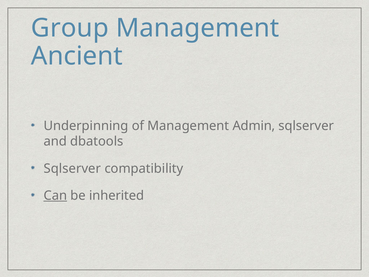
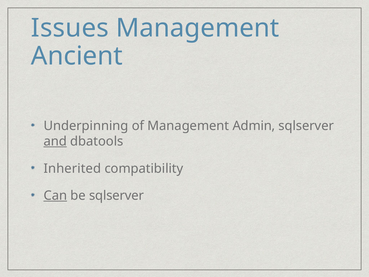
Group: Group -> Issues
and underline: none -> present
Sqlserver at (72, 168): Sqlserver -> Inherited
be inherited: inherited -> sqlserver
